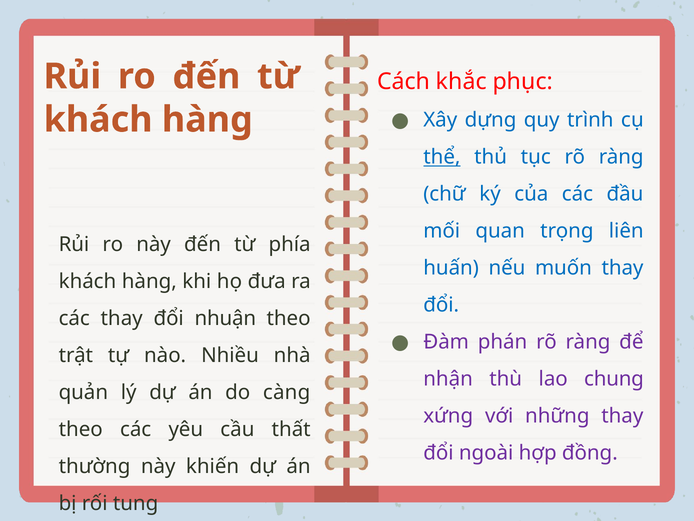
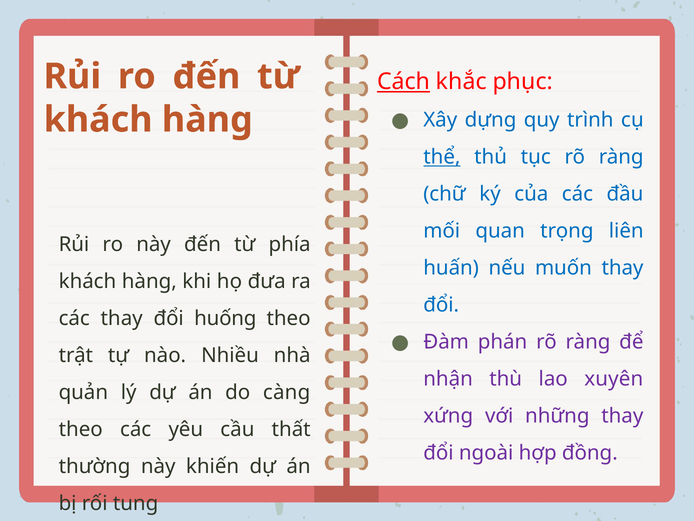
Cách underline: none -> present
nhuận: nhuận -> huống
chung: chung -> xuyên
